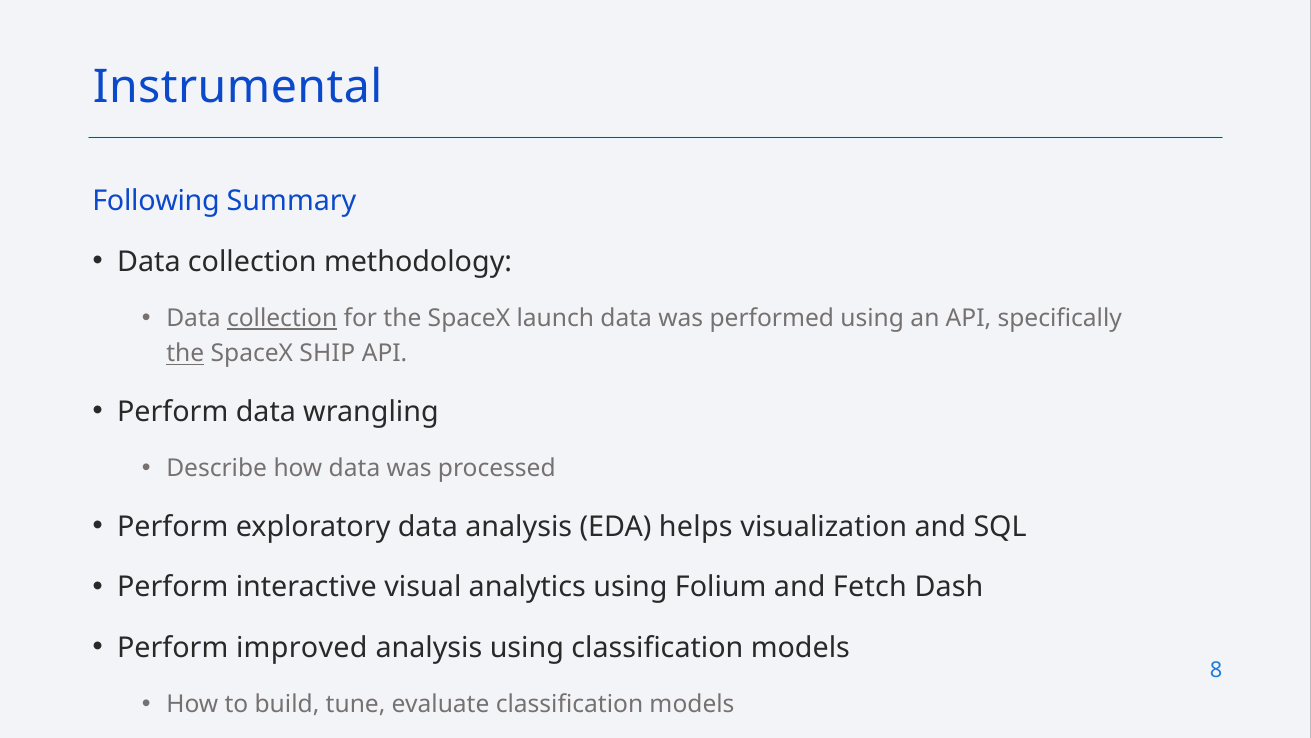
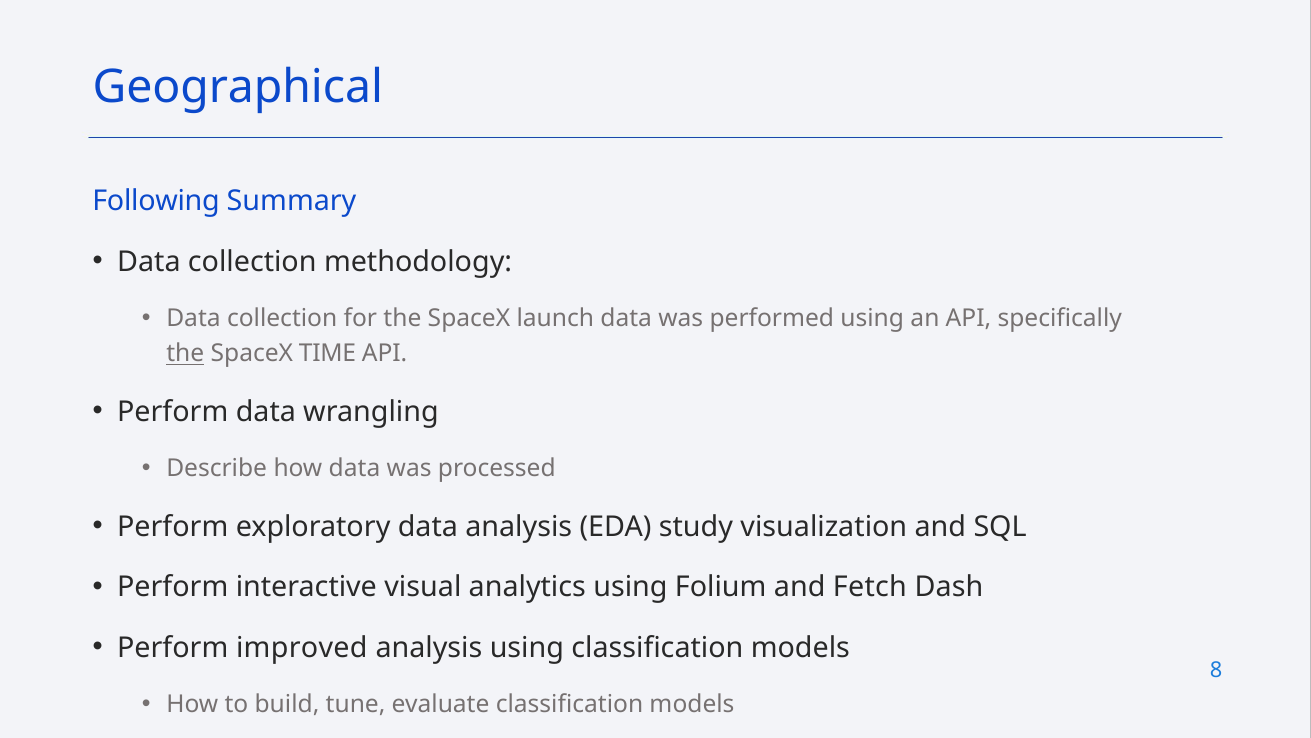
Instrumental: Instrumental -> Geographical
collection at (282, 318) underline: present -> none
SHIP: SHIP -> TIME
helps: helps -> study
